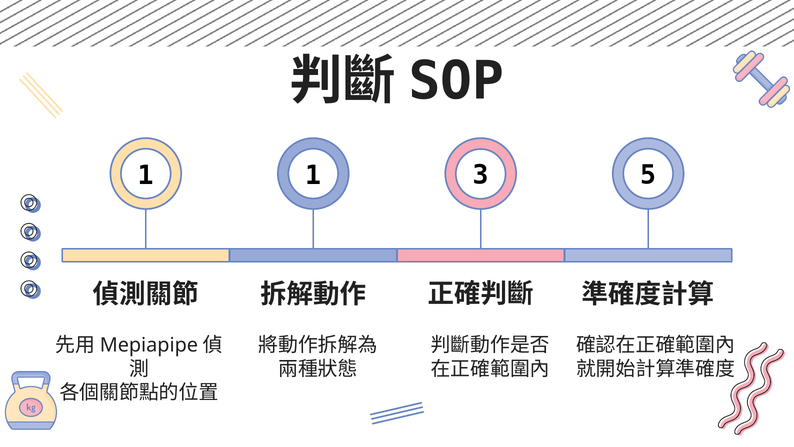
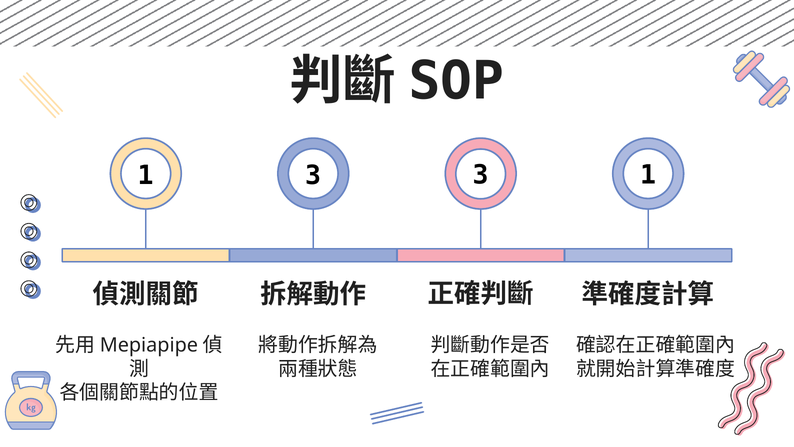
1 1: 1 -> 3
3 5: 5 -> 1
